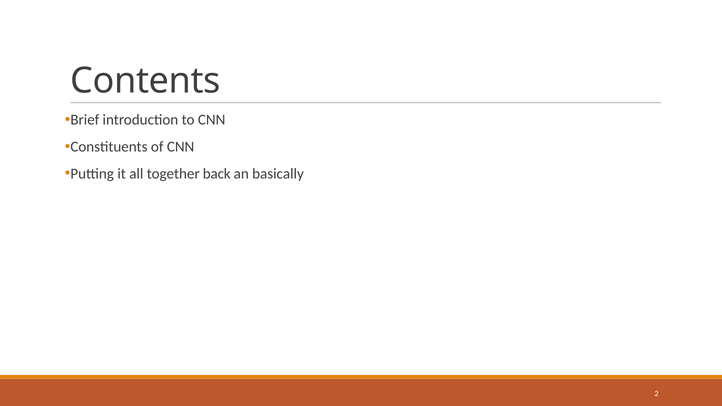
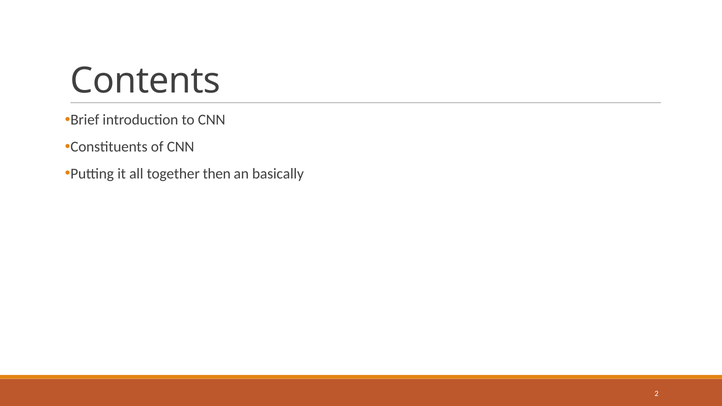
back: back -> then
